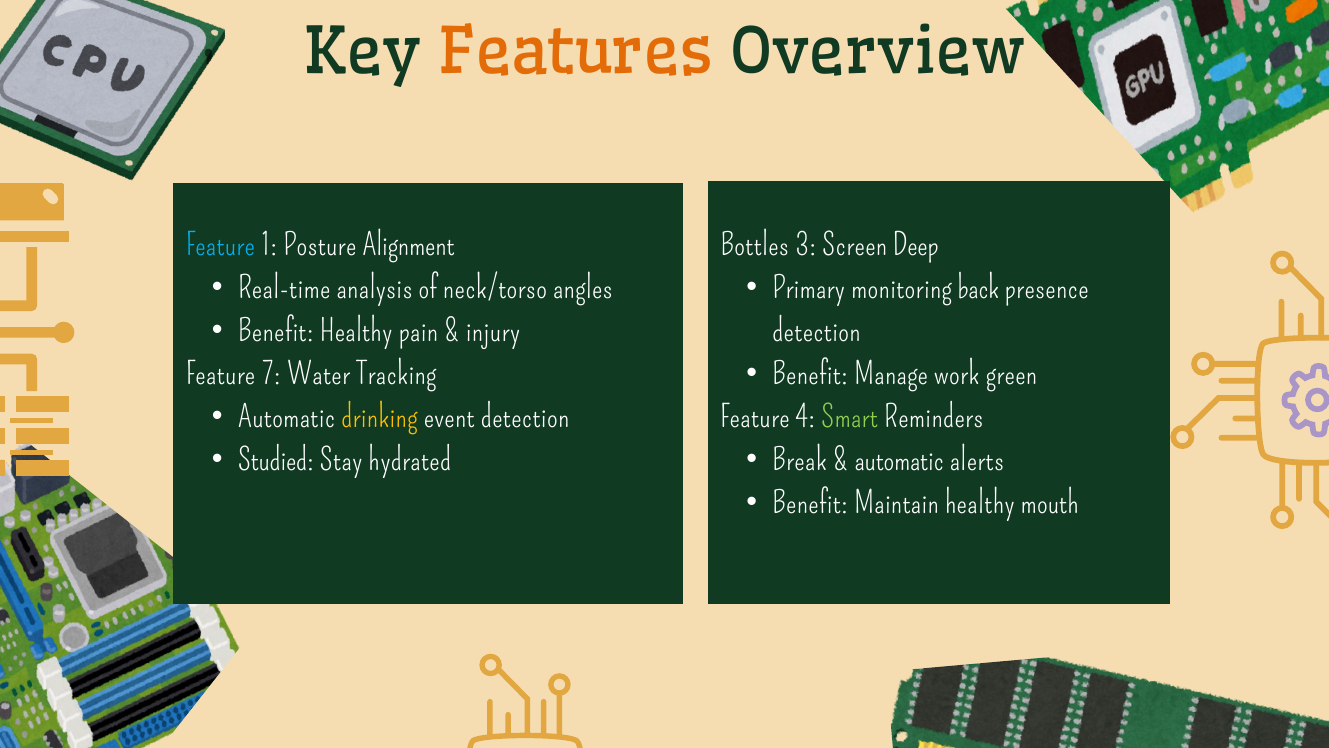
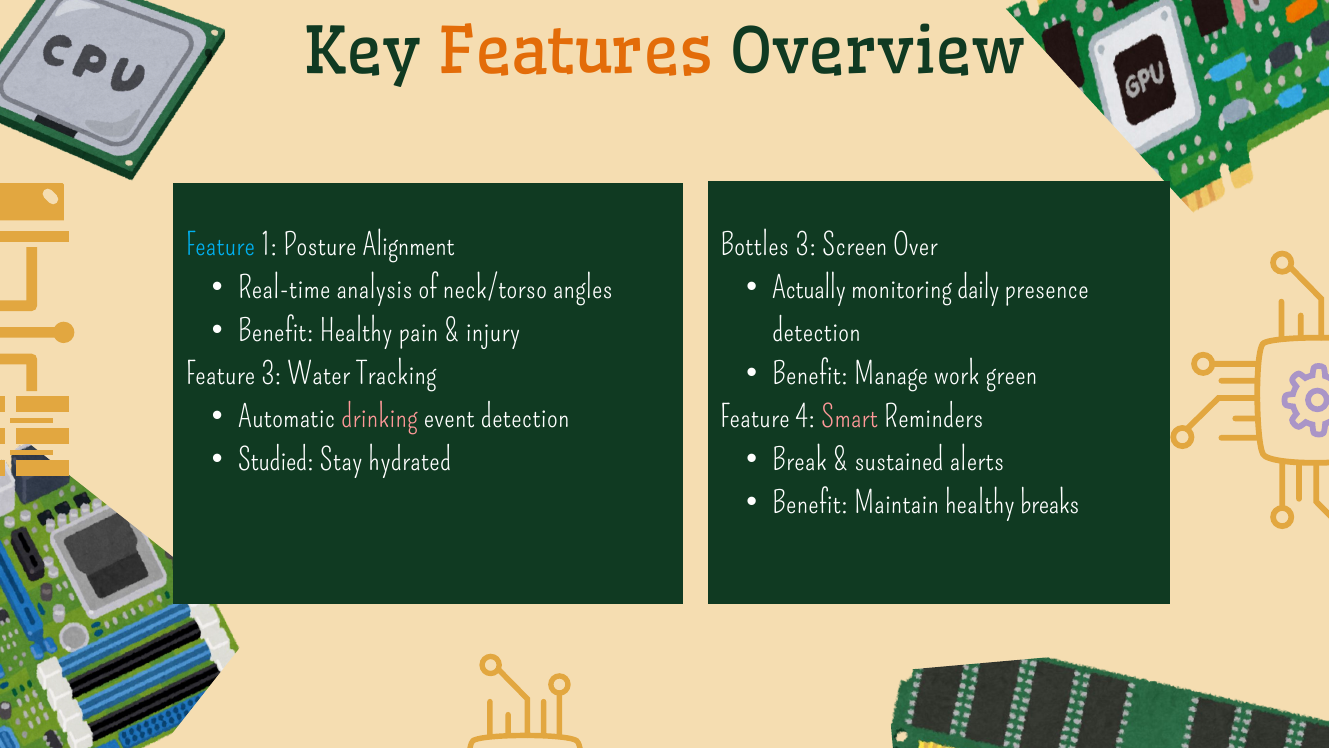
Deep: Deep -> Over
Primary: Primary -> Actually
back: back -> daily
Feature 7: 7 -> 3
drinking colour: yellow -> pink
Smart colour: light green -> pink
automatic at (899, 460): automatic -> sustained
mouth: mouth -> breaks
